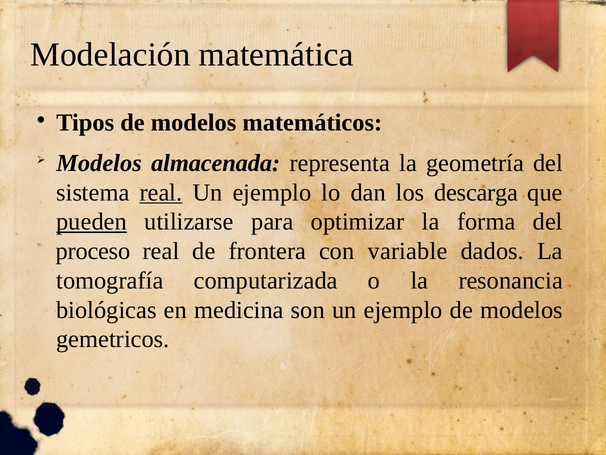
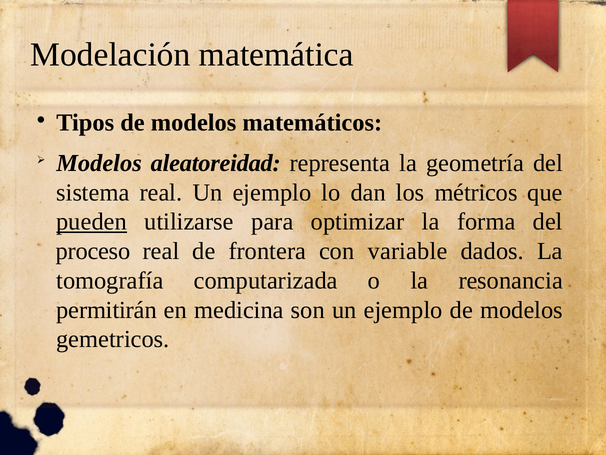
almacenada: almacenada -> aleatoreidad
real at (161, 192) underline: present -> none
descarga: descarga -> métricos
biológicas: biológicas -> permitirán
